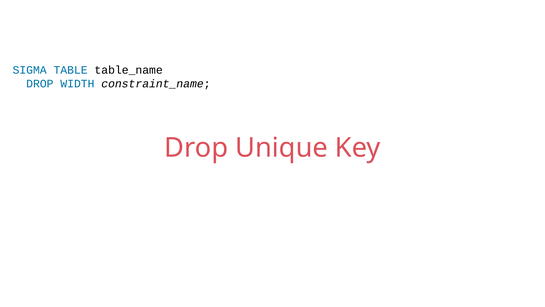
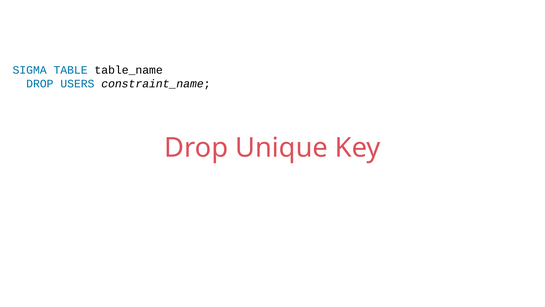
WIDTH: WIDTH -> USERS
